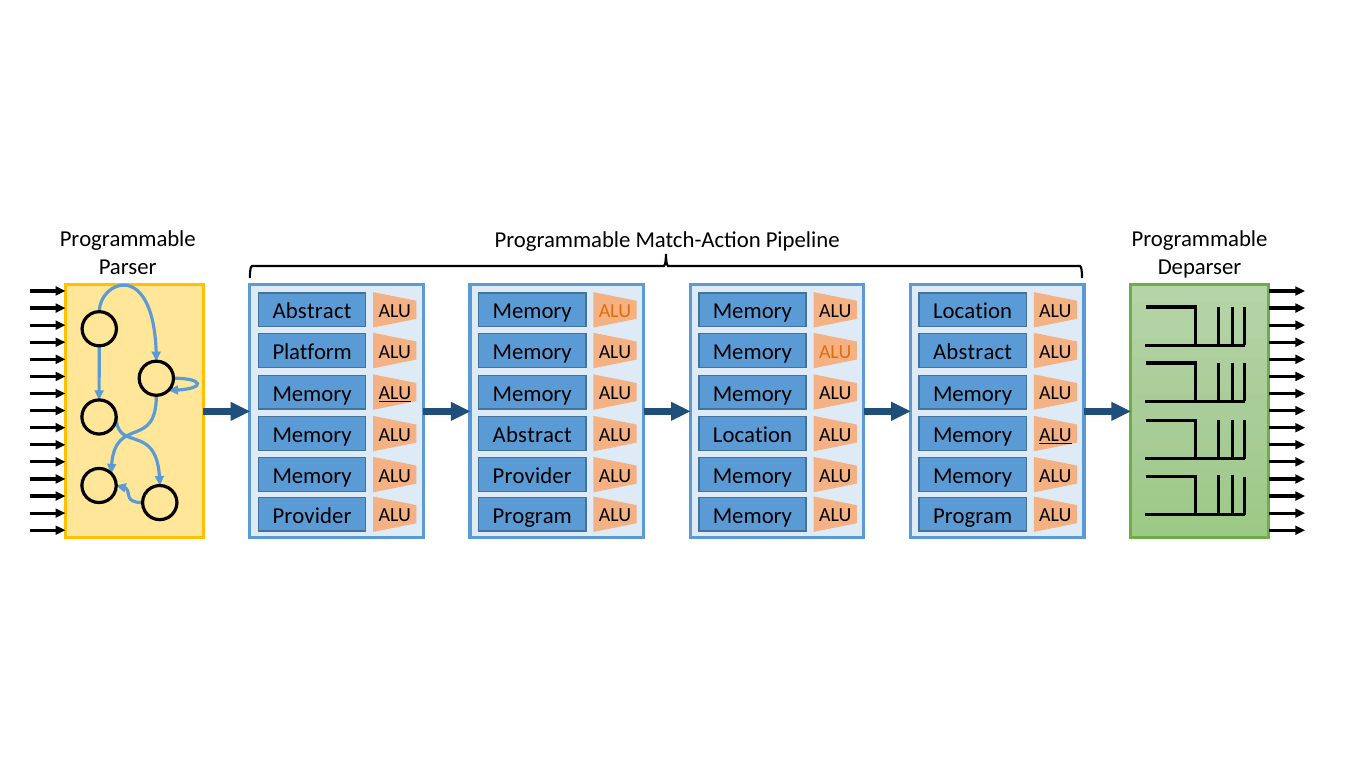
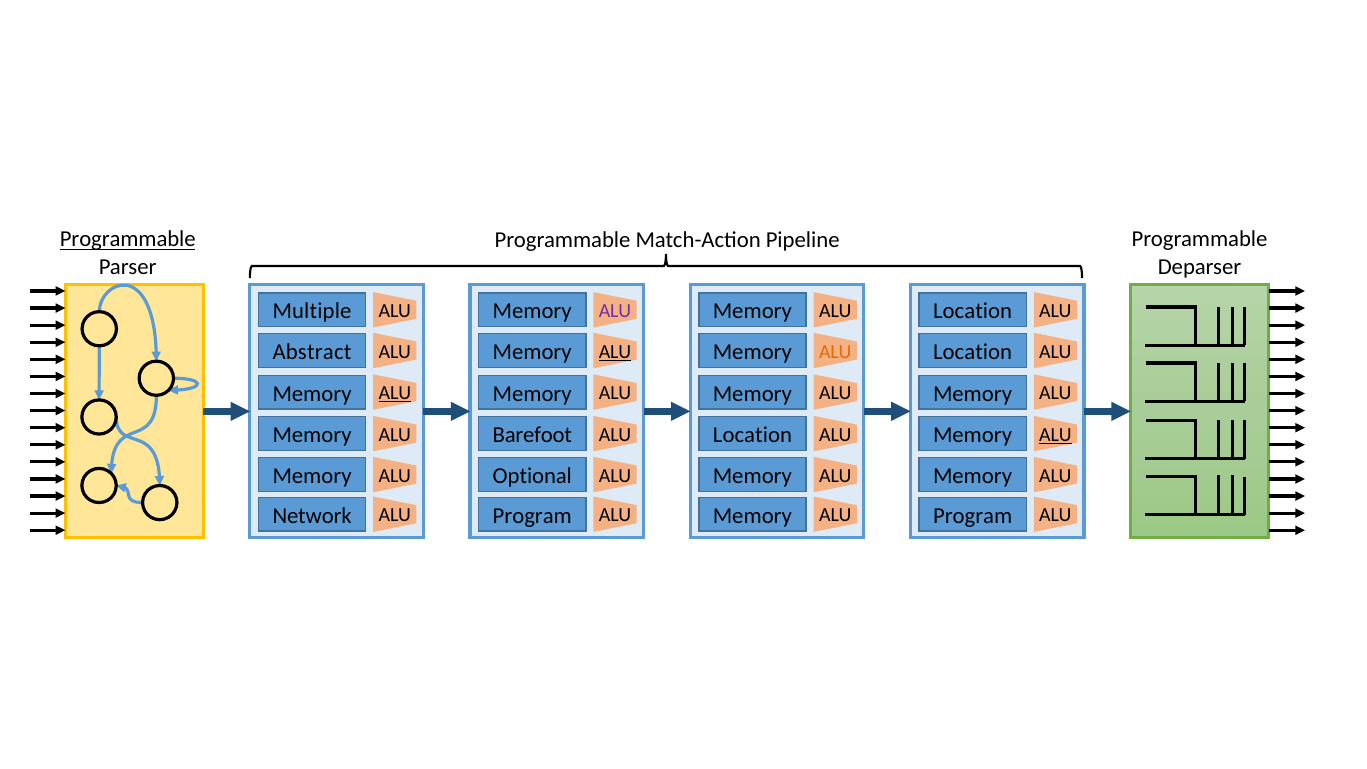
Programmable at (128, 239) underline: none -> present
Abstract at (312, 311): Abstract -> Multiple
ALU at (615, 311) colour: orange -> purple
Platform: Platform -> Abstract
ALU at (615, 352) underline: none -> present
Abstract at (973, 352): Abstract -> Location
Abstract at (532, 435): Abstract -> Barefoot
Provider at (532, 476): Provider -> Optional
Provider at (312, 516): Provider -> Network
